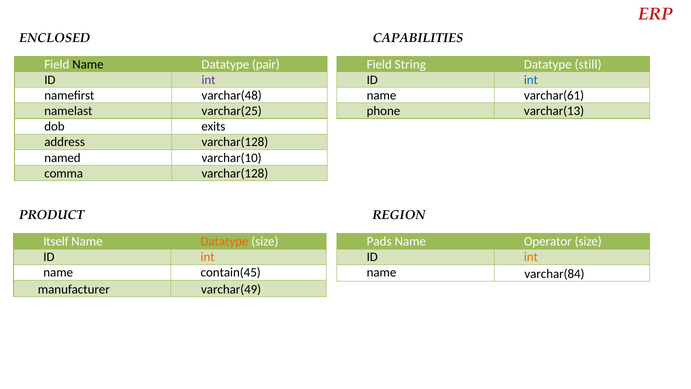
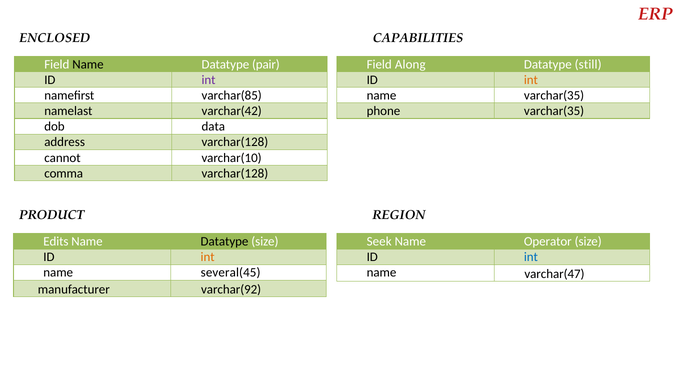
String: String -> Along
int at (531, 80) colour: blue -> orange
varchar(48: varchar(48 -> varchar(85
name varchar(61: varchar(61 -> varchar(35
varchar(25: varchar(25 -> varchar(42
phone varchar(13: varchar(13 -> varchar(35
exits: exits -> data
named: named -> cannot
Itself: Itself -> Edits
Datatype at (225, 241) colour: orange -> black
Pads: Pads -> Seek
int at (531, 257) colour: orange -> blue
contain(45: contain(45 -> several(45
varchar(84: varchar(84 -> varchar(47
varchar(49: varchar(49 -> varchar(92
